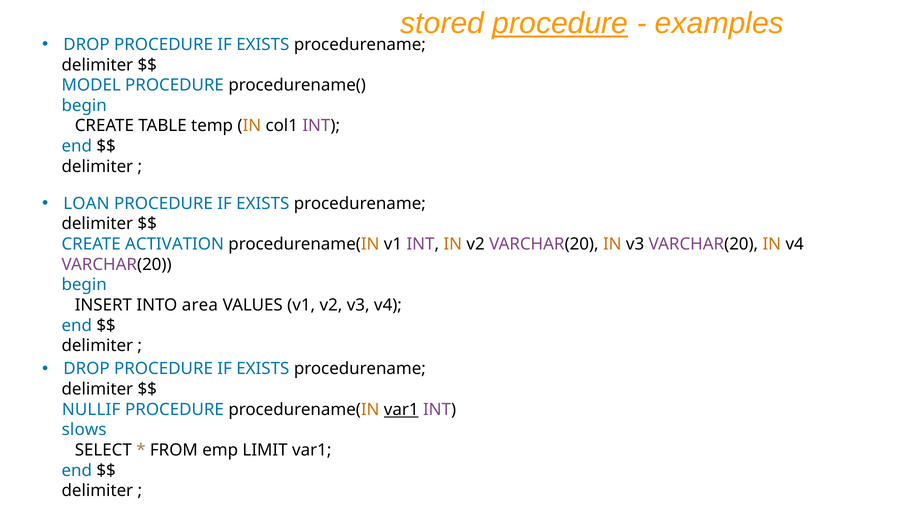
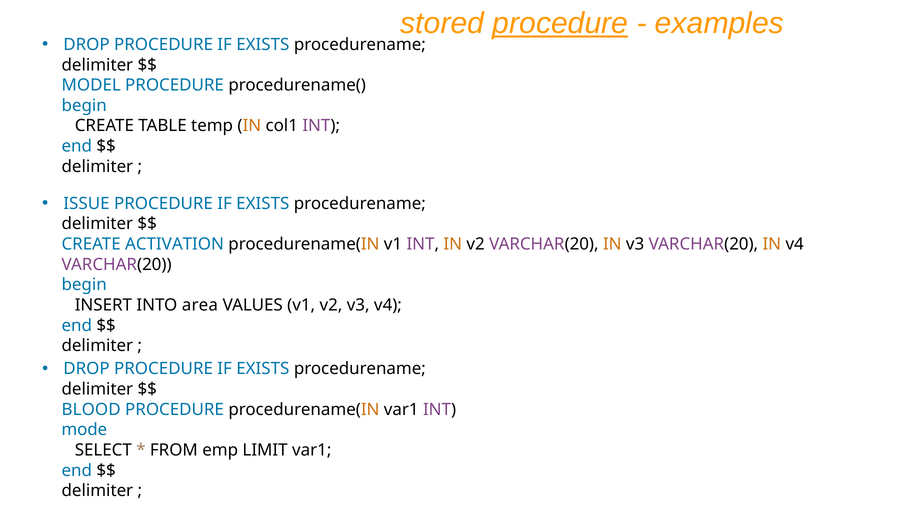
LOAN: LOAN -> ISSUE
NULLIF: NULLIF -> BLOOD
var1 at (401, 410) underline: present -> none
slows: slows -> mode
